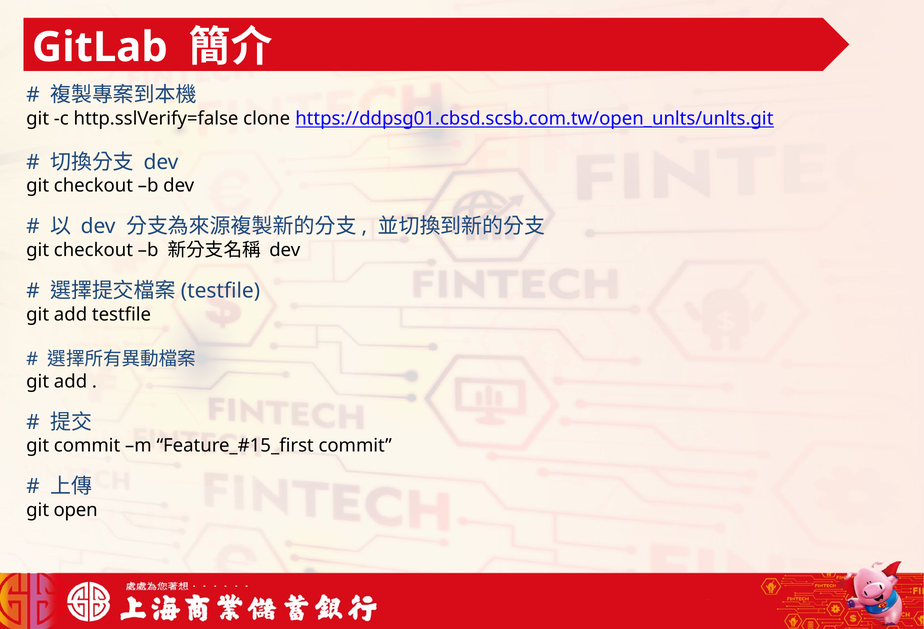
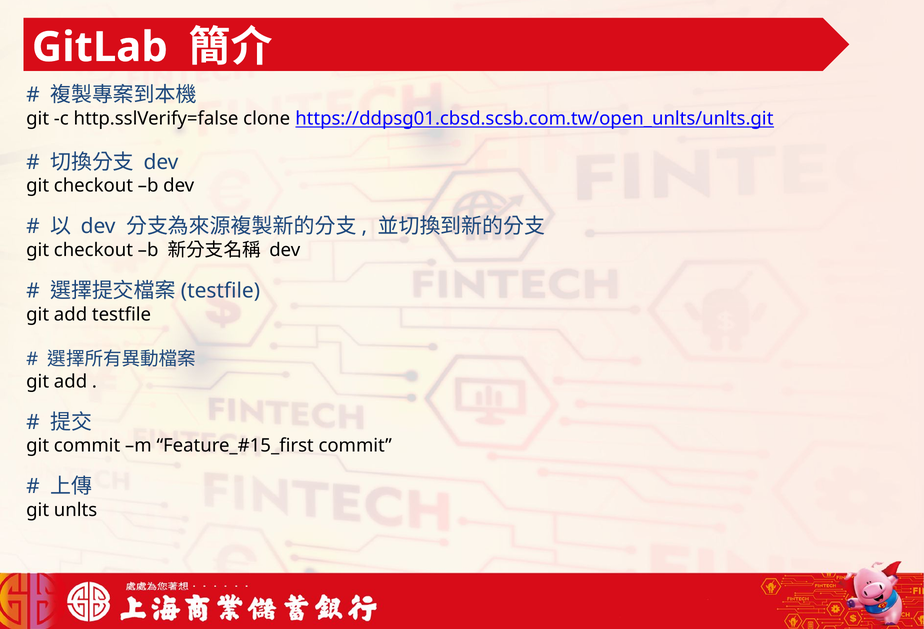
open: open -> unlts
